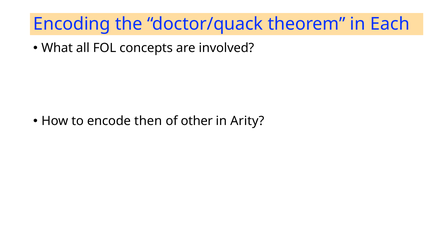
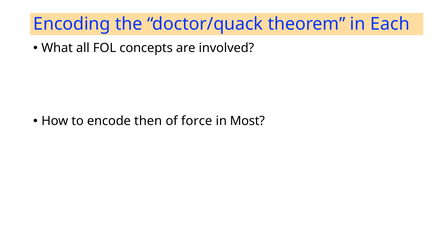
other: other -> force
Arity: Arity -> Most
